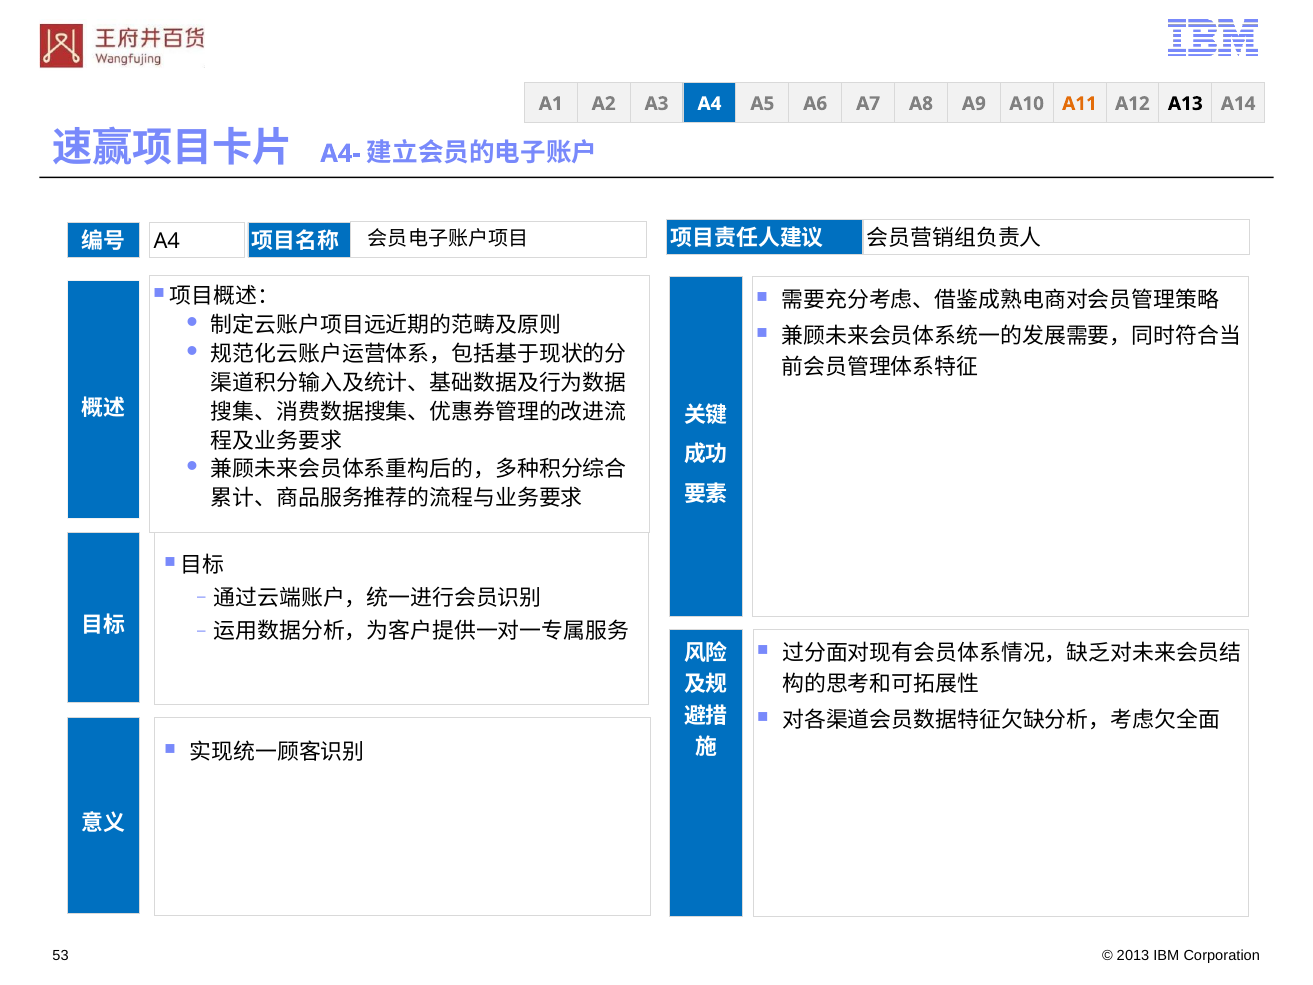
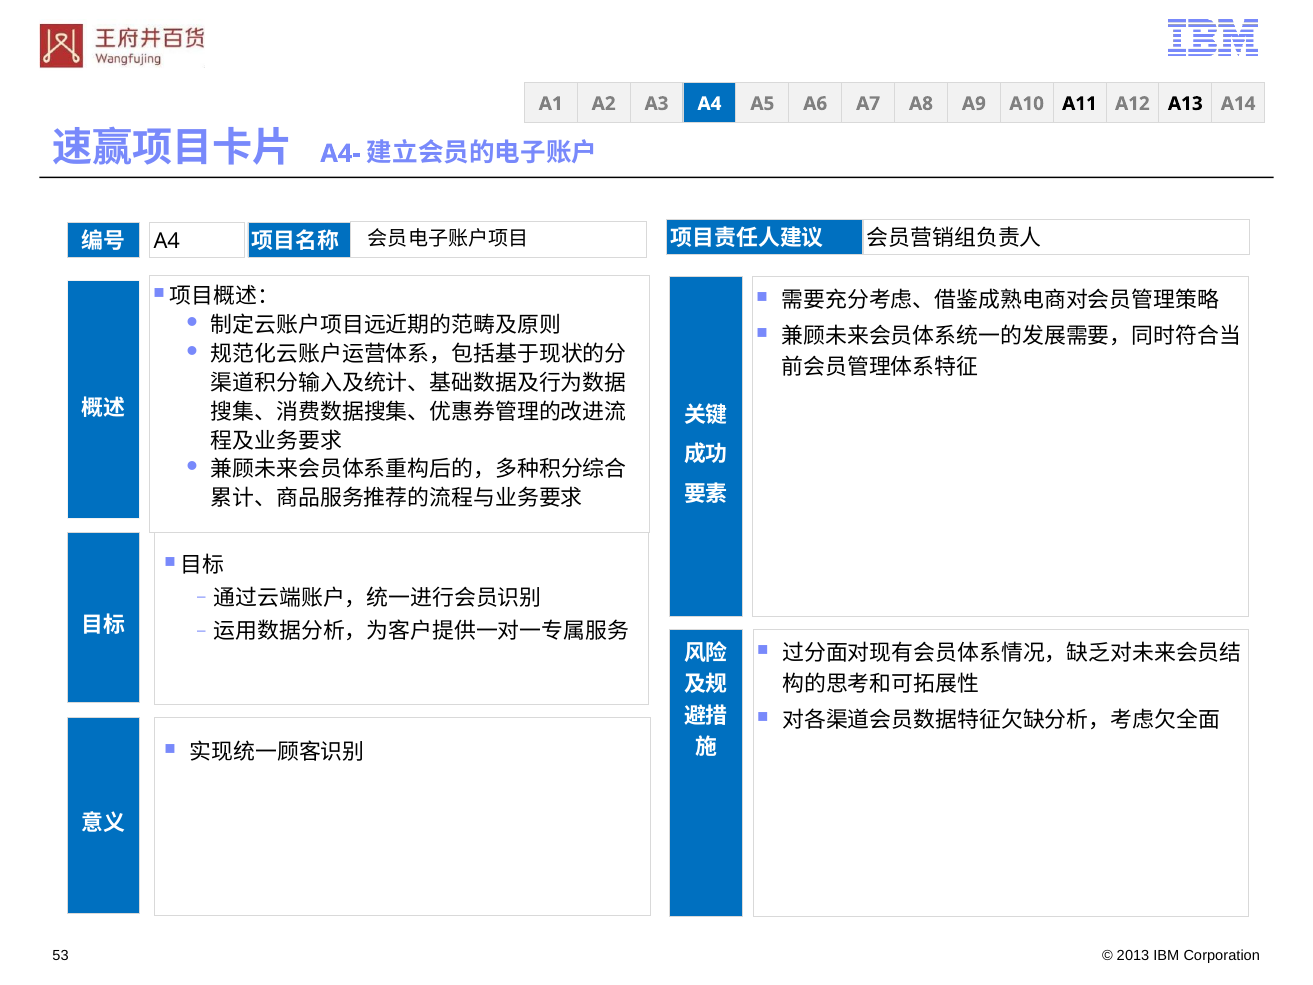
A11 colour: orange -> black
